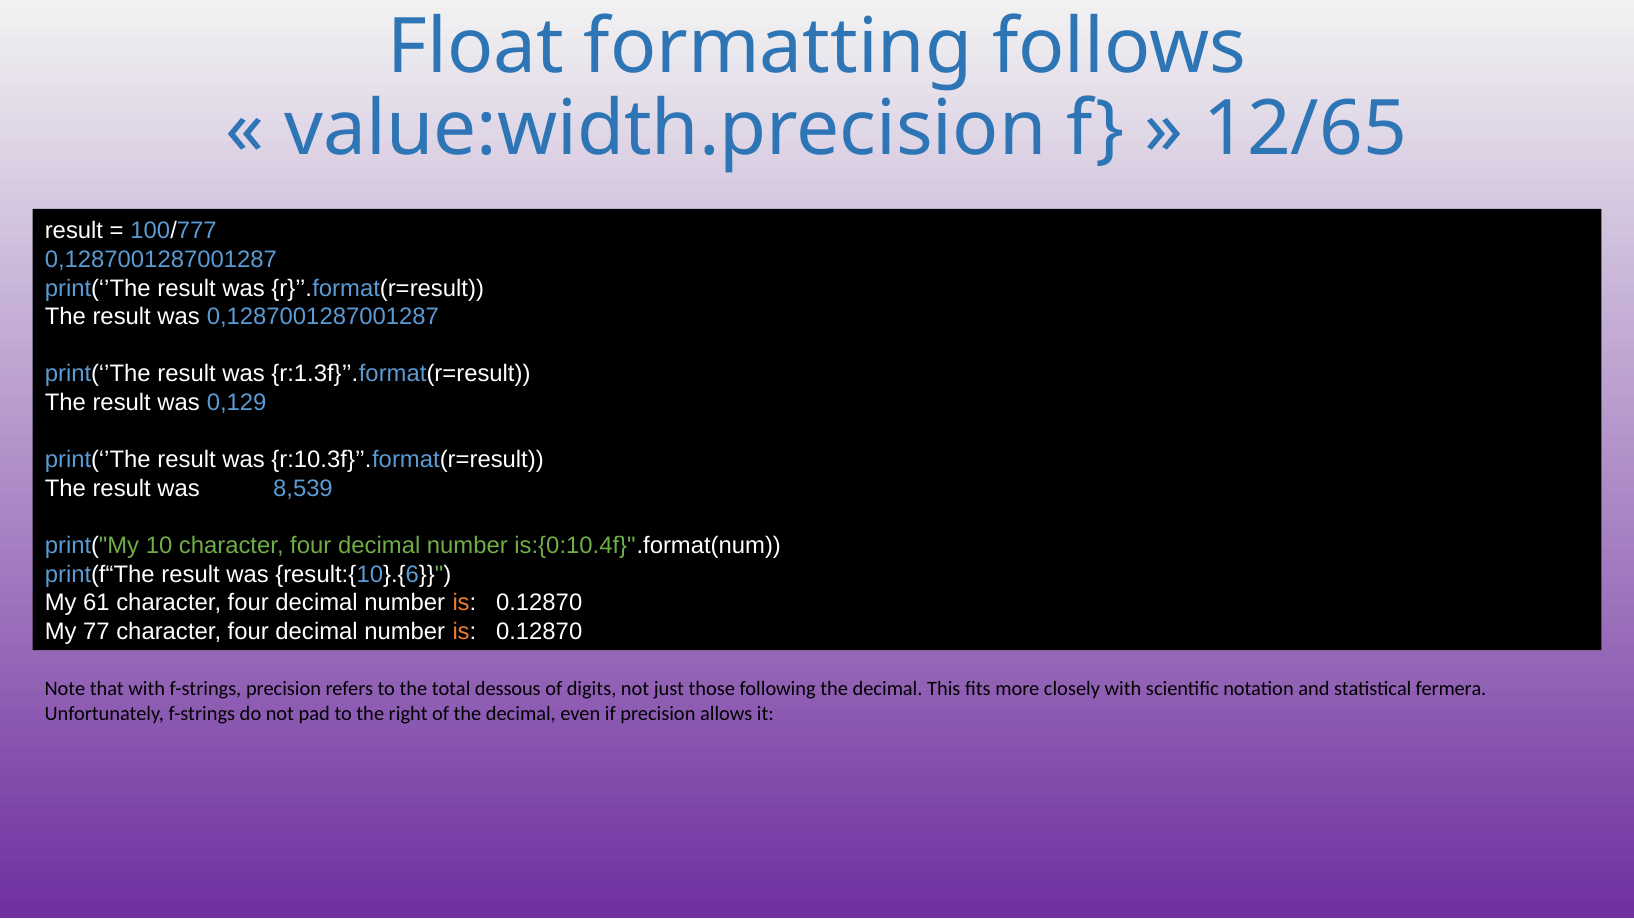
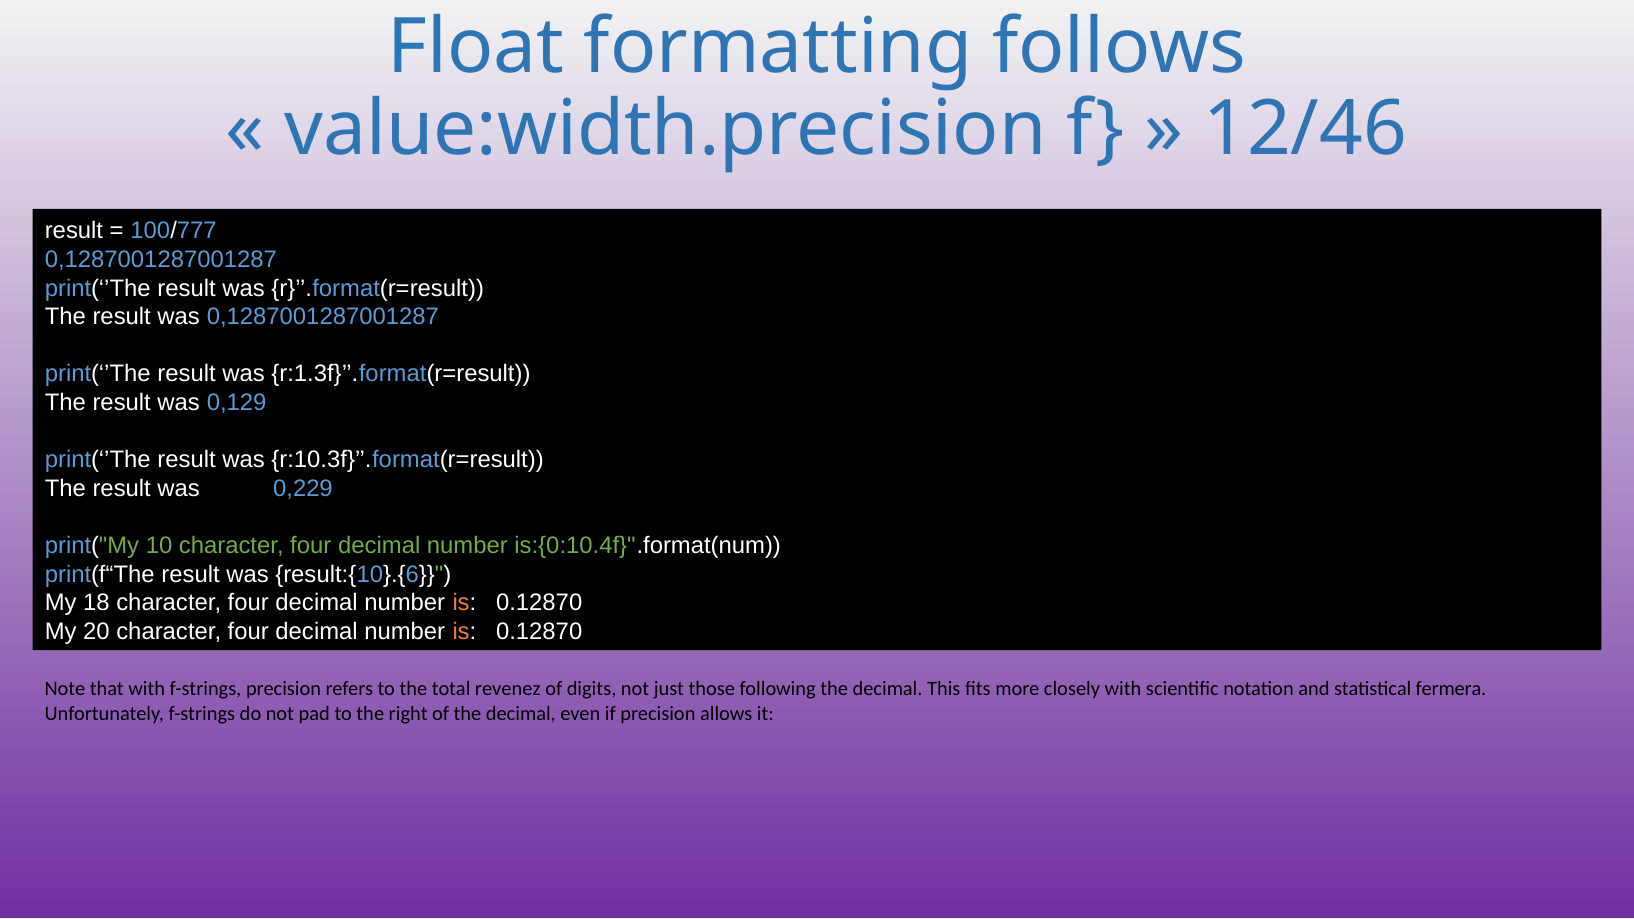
12/65: 12/65 -> 12/46
8,539: 8,539 -> 0,229
61: 61 -> 18
77: 77 -> 20
dessous: dessous -> revenez
